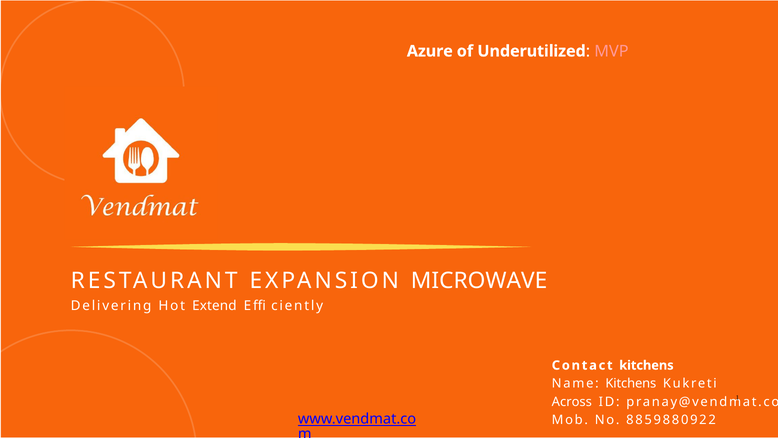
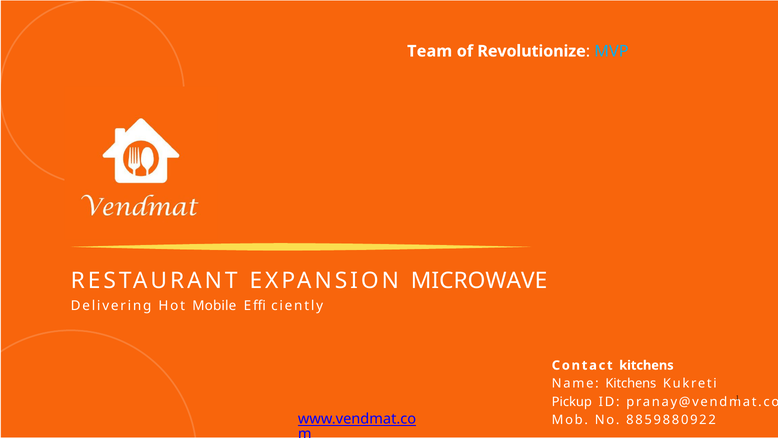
Azure: Azure -> Team
Underutilized: Underutilized -> Revolutionize
MVP colour: pink -> light blue
Extend: Extend -> Mobile
Across: Across -> Pickup
